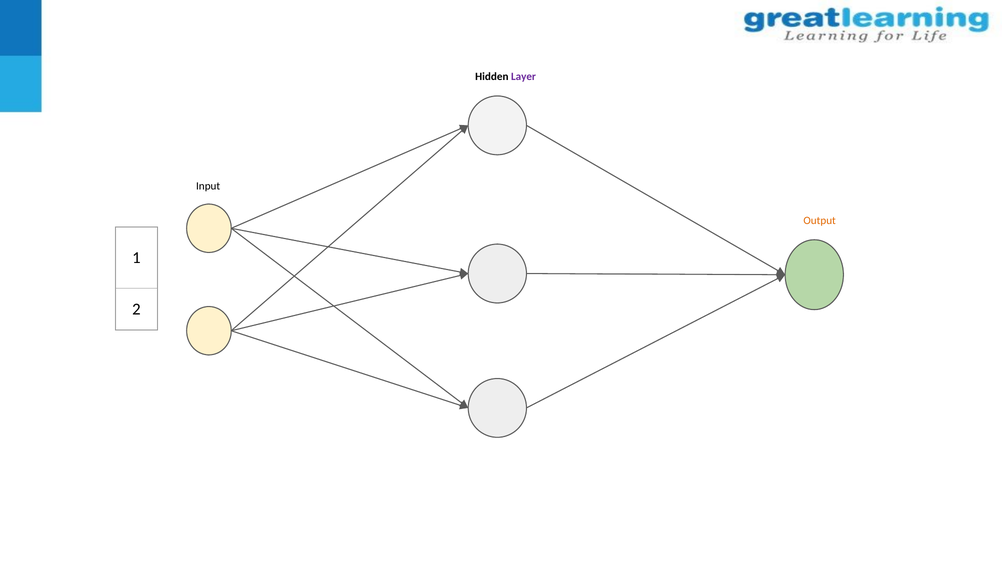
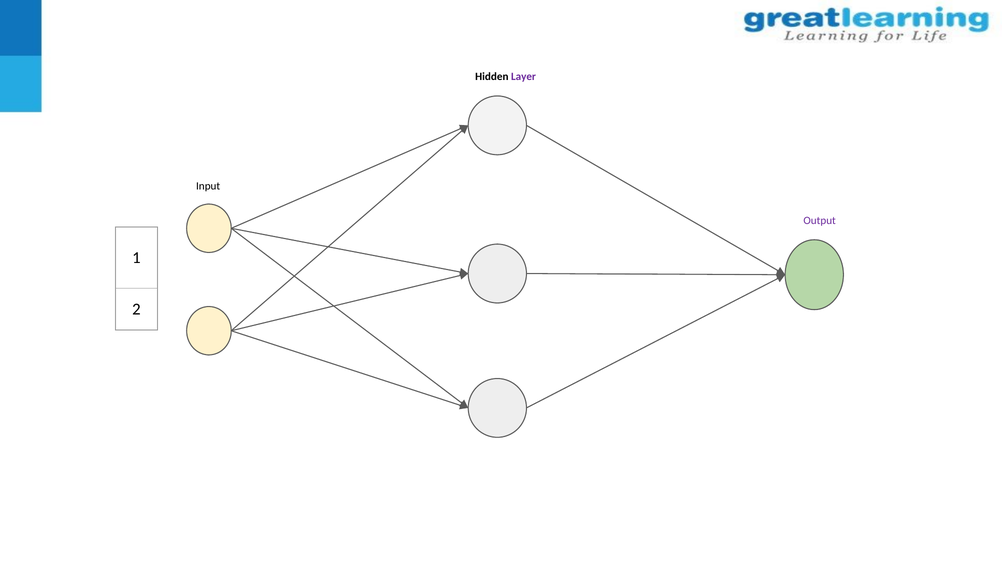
Output colour: orange -> purple
